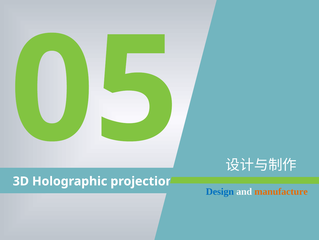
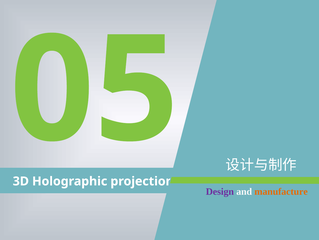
Design colour: blue -> purple
